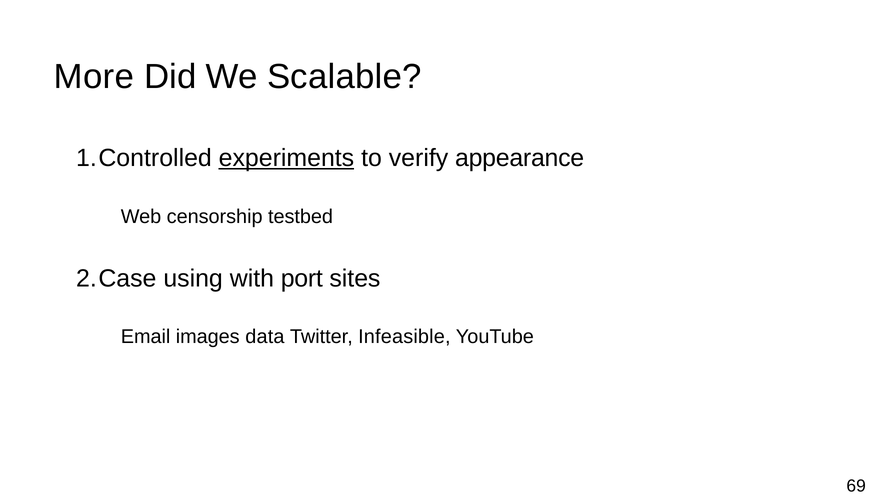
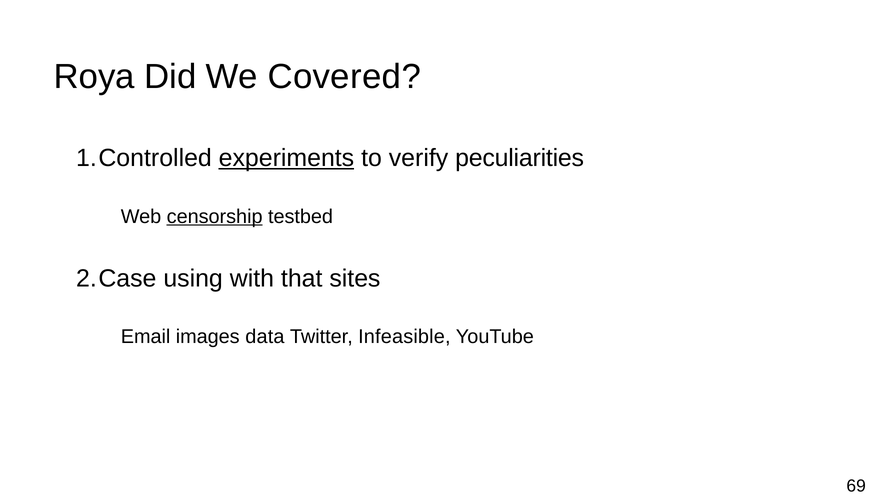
More: More -> Roya
Scalable: Scalable -> Covered
appearance: appearance -> peculiarities
censorship underline: none -> present
port: port -> that
